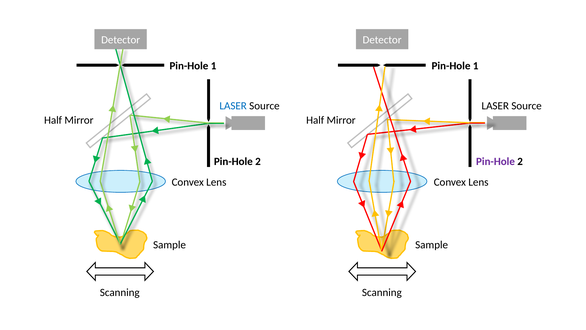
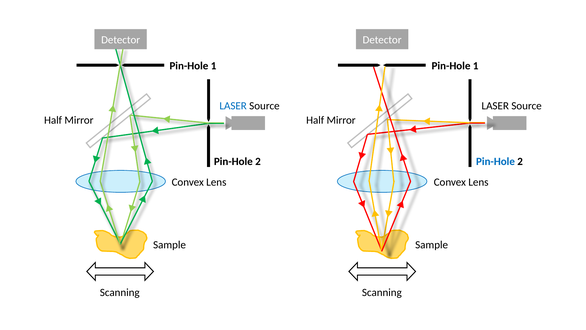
Pin-Hole at (495, 161) colour: purple -> blue
